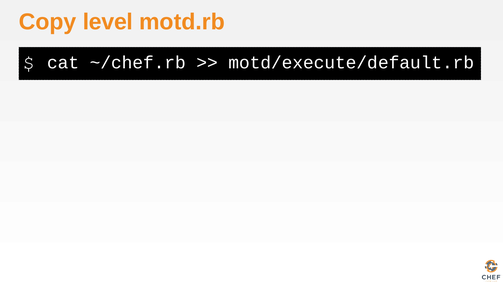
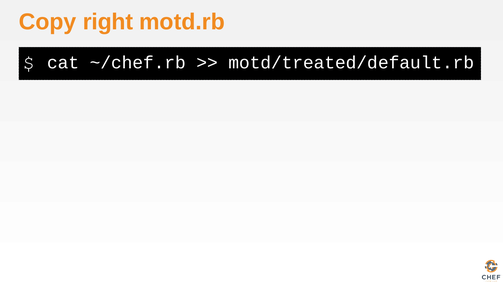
level: level -> right
motd/execute/default.rb: motd/execute/default.rb -> motd/treated/default.rb
